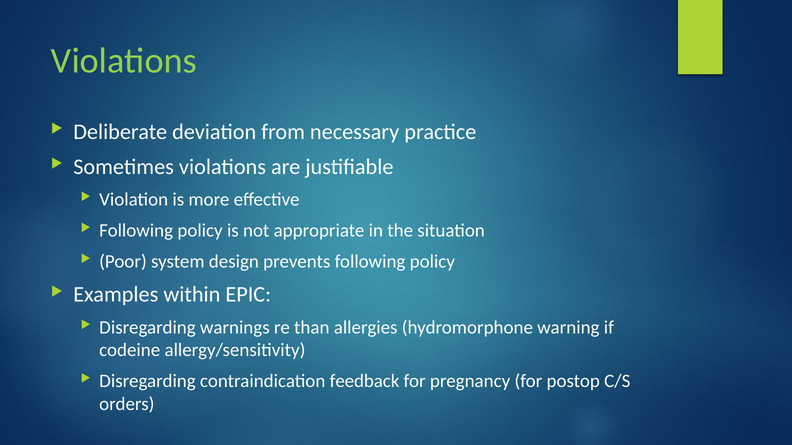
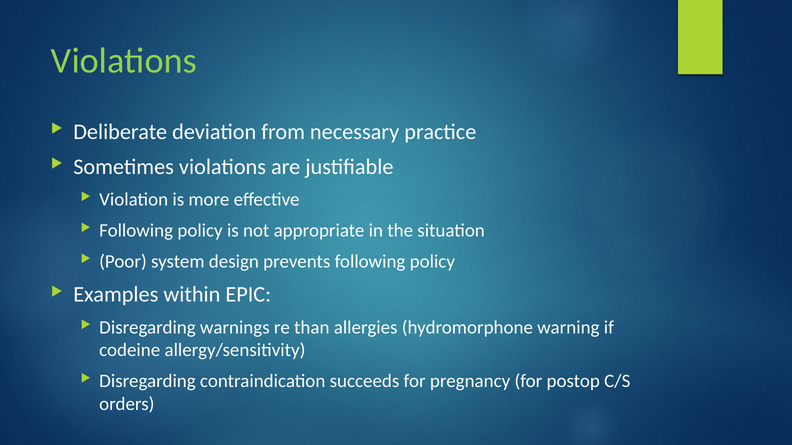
feedback: feedback -> succeeds
